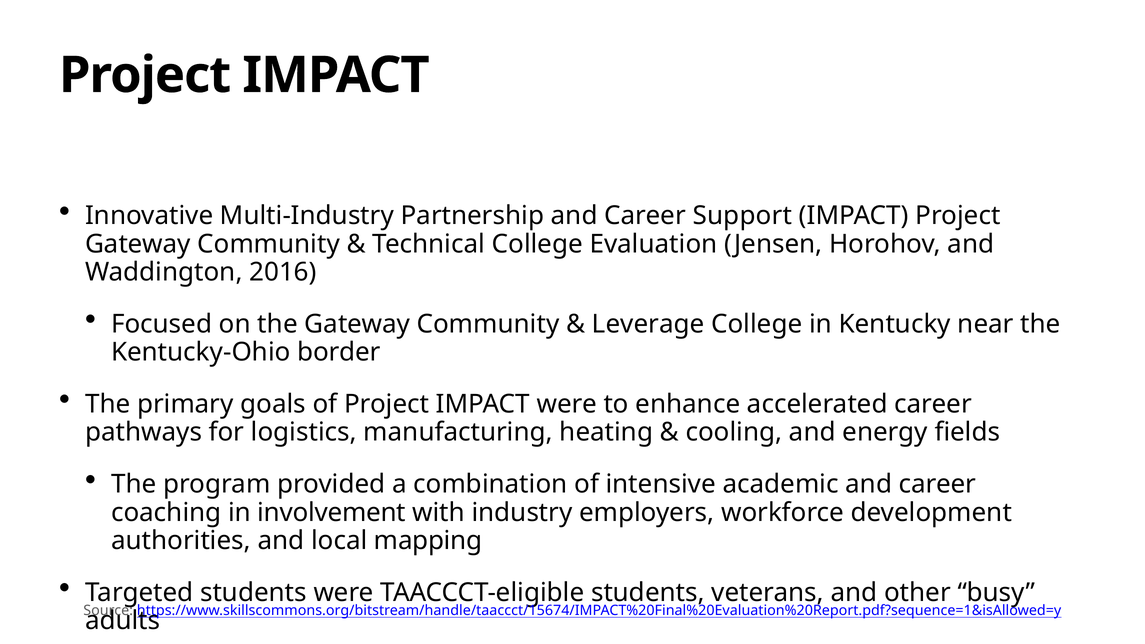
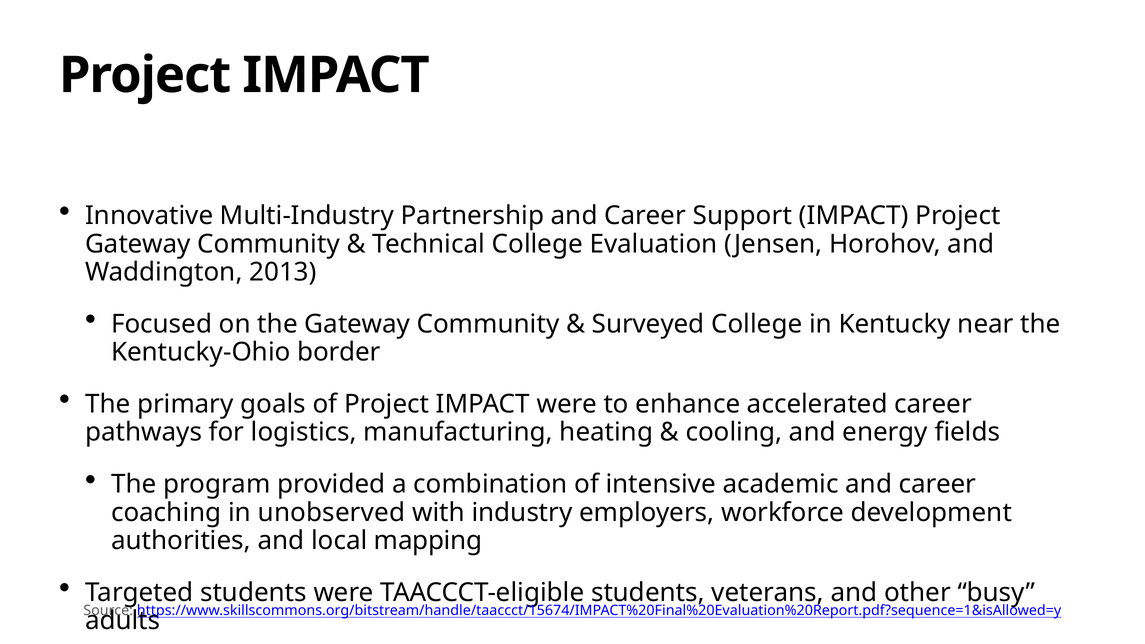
2016: 2016 -> 2013
Leverage: Leverage -> Surveyed
involvement: involvement -> unobserved
